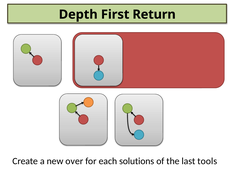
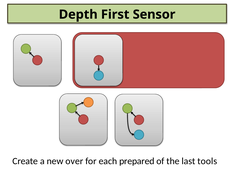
Return: Return -> Sensor
solutions: solutions -> prepared
